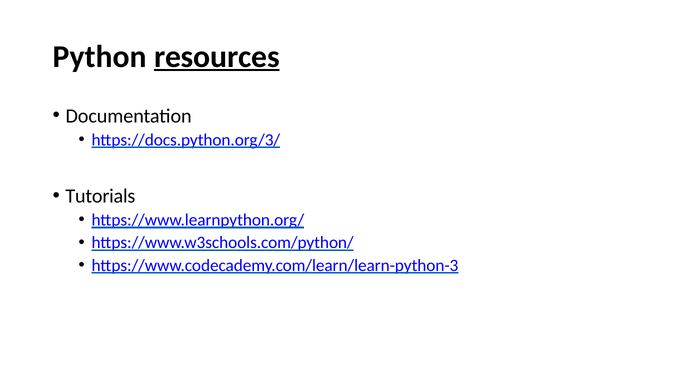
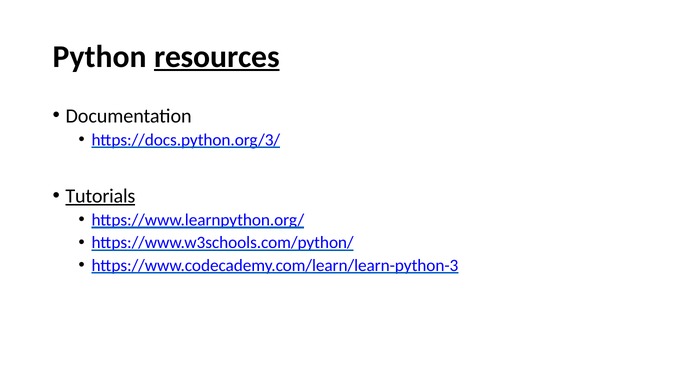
Tutorials underline: none -> present
